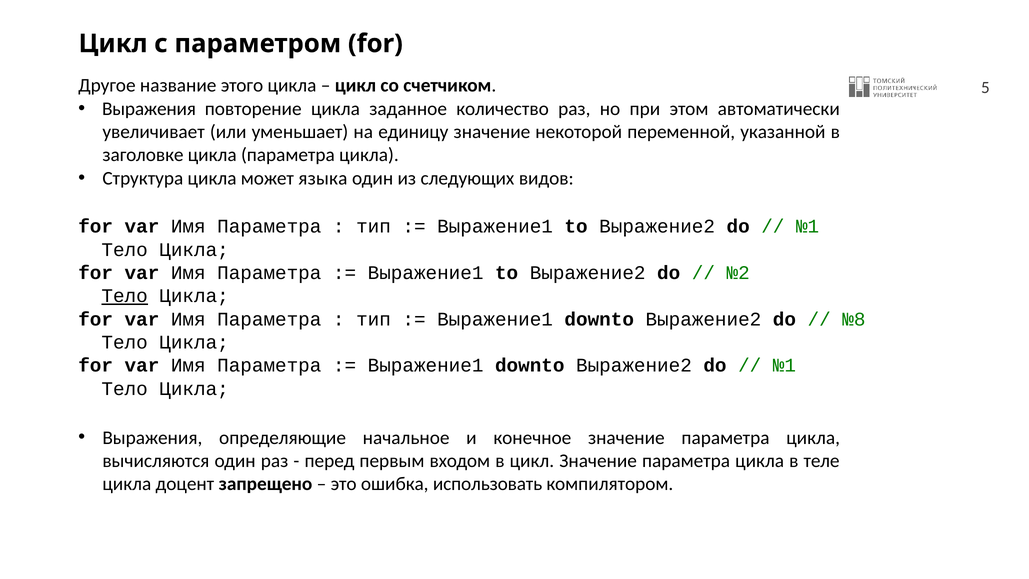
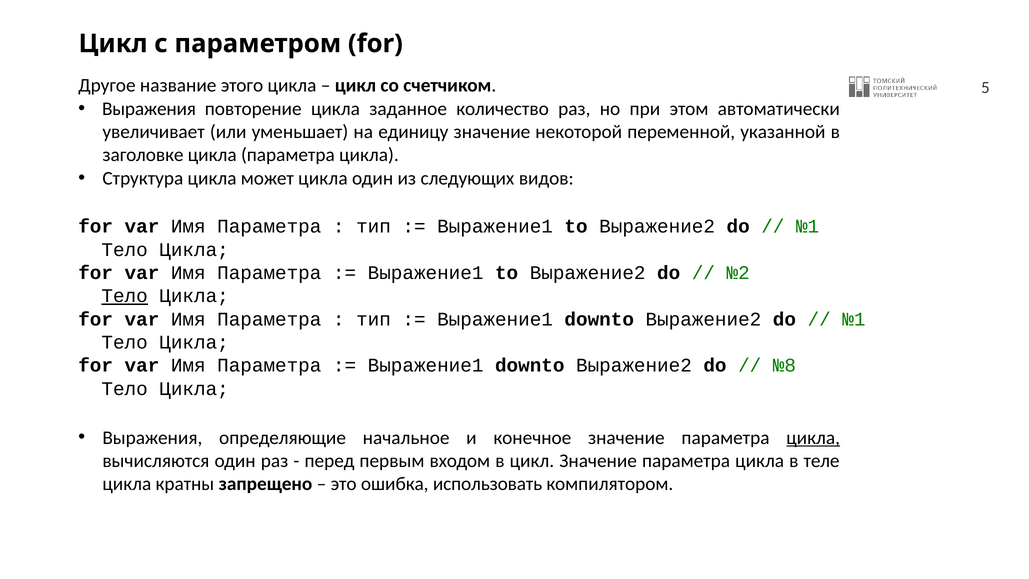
может языка: языка -> цикла
№8 at (854, 319): №8 -> №1
№1 at (784, 365): №1 -> №8
цикла at (813, 438) underline: none -> present
доцент: доцент -> кратны
